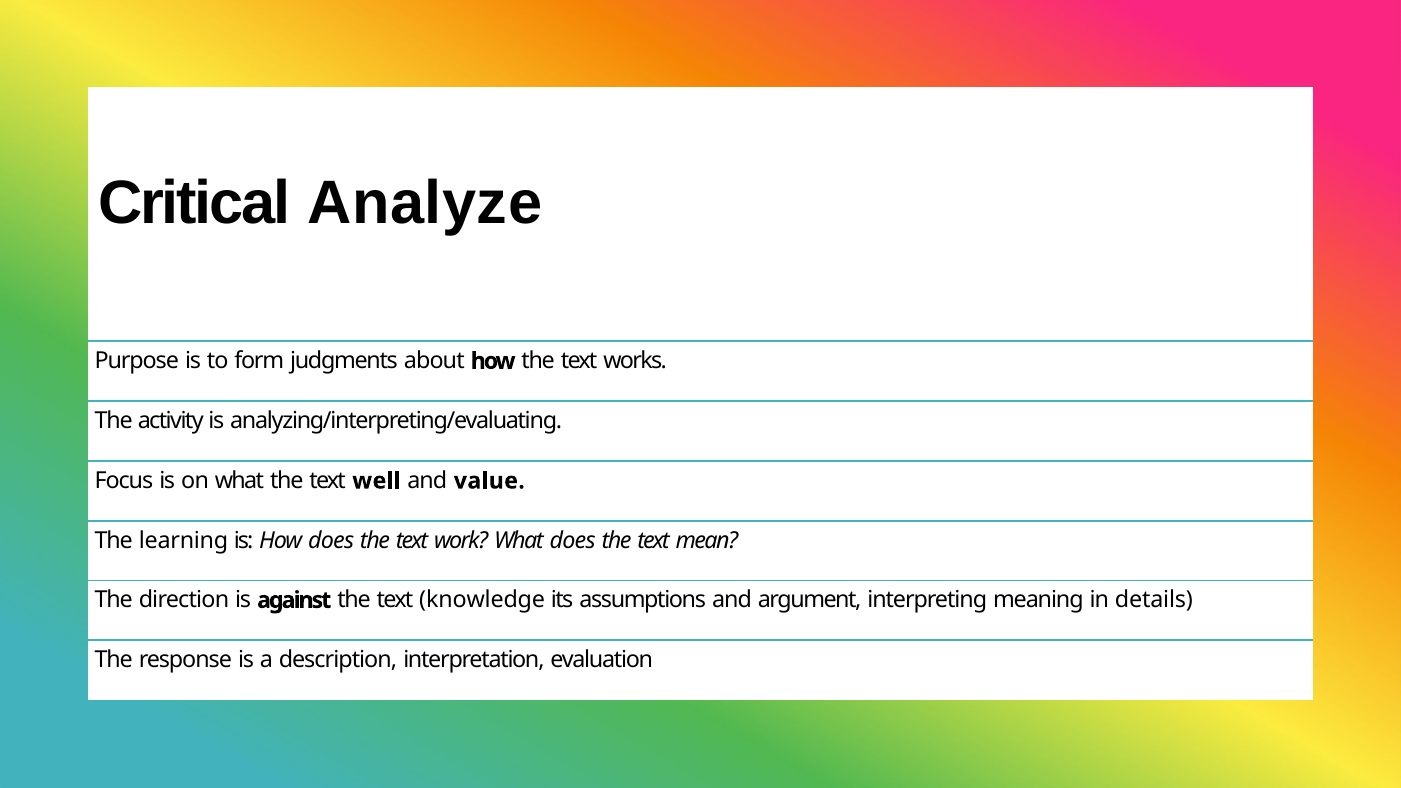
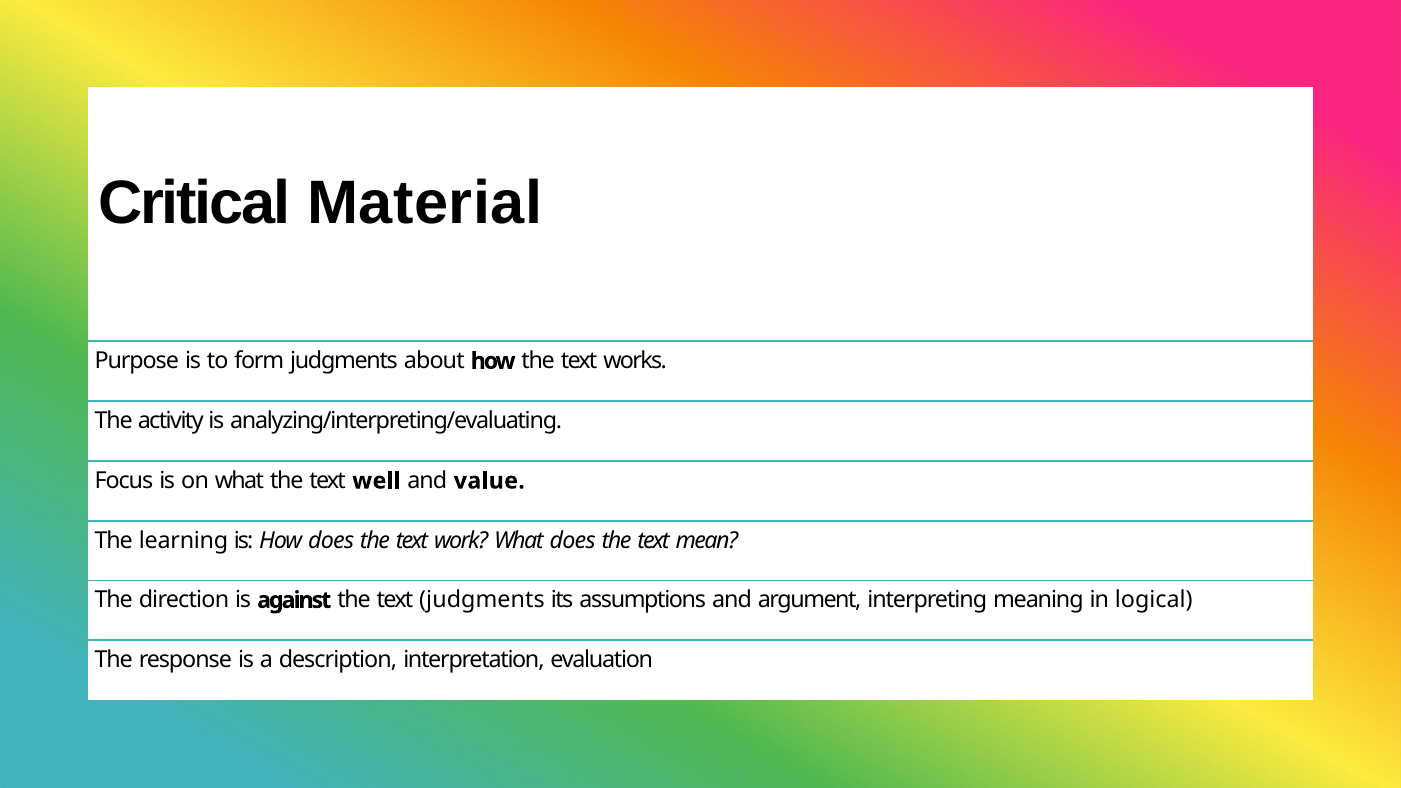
Analyze: Analyze -> Material
text knowledge: knowledge -> judgments
details: details -> logical
